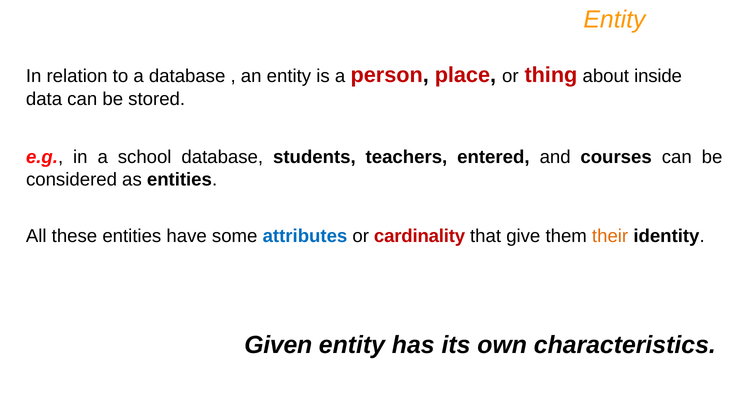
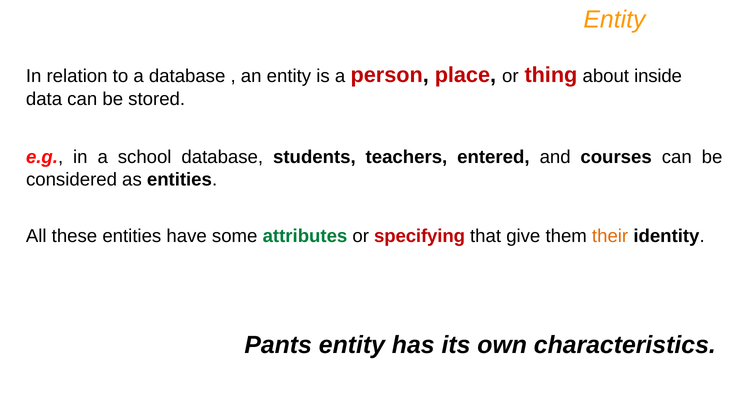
attributes colour: blue -> green
cardinality: cardinality -> specifying
Given: Given -> Pants
